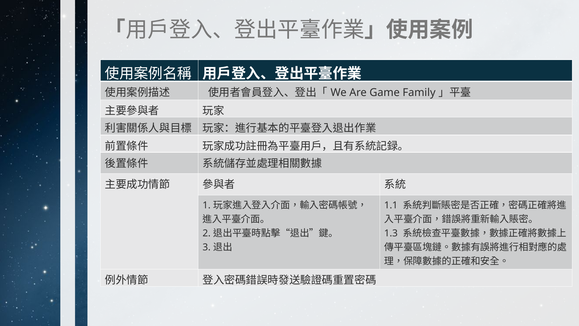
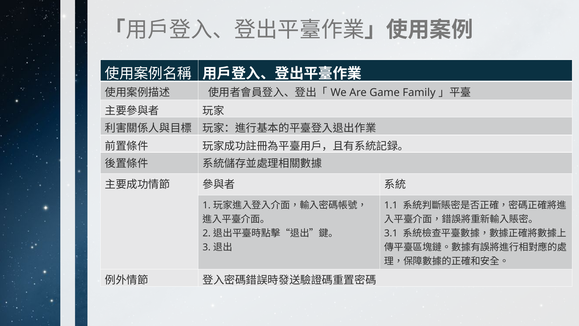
1.3: 1.3 -> 3.1
